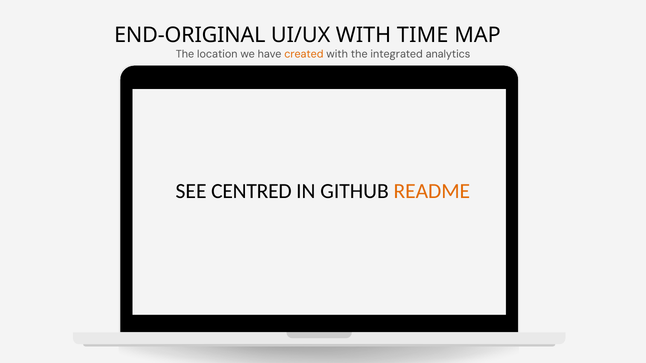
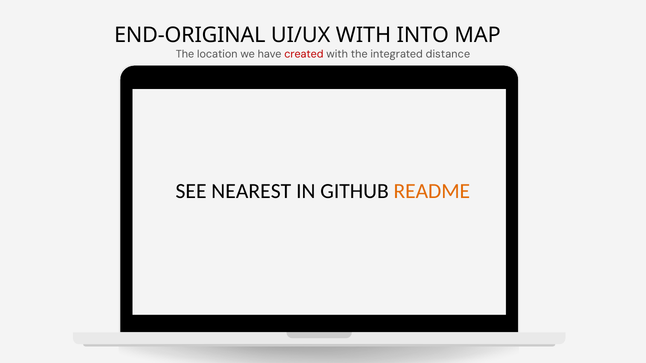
TIME: TIME -> INTO
created colour: orange -> red
analytics: analytics -> distance
CENTRED: CENTRED -> NEAREST
